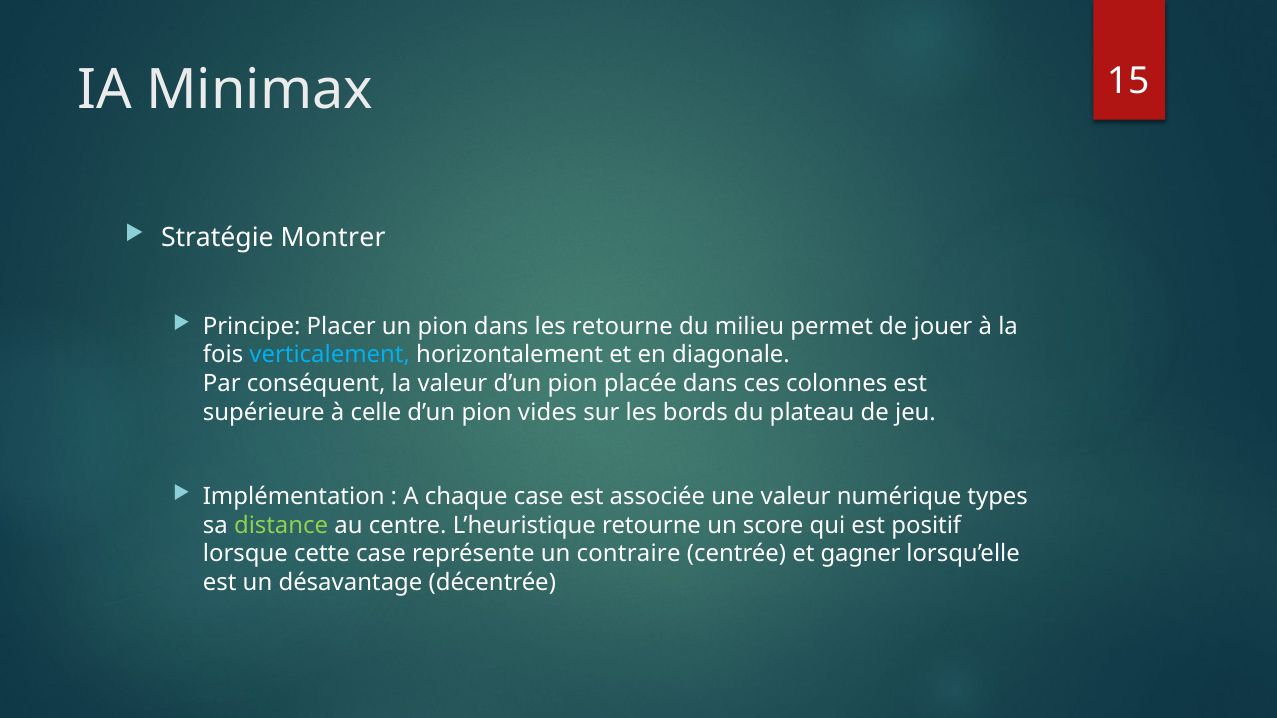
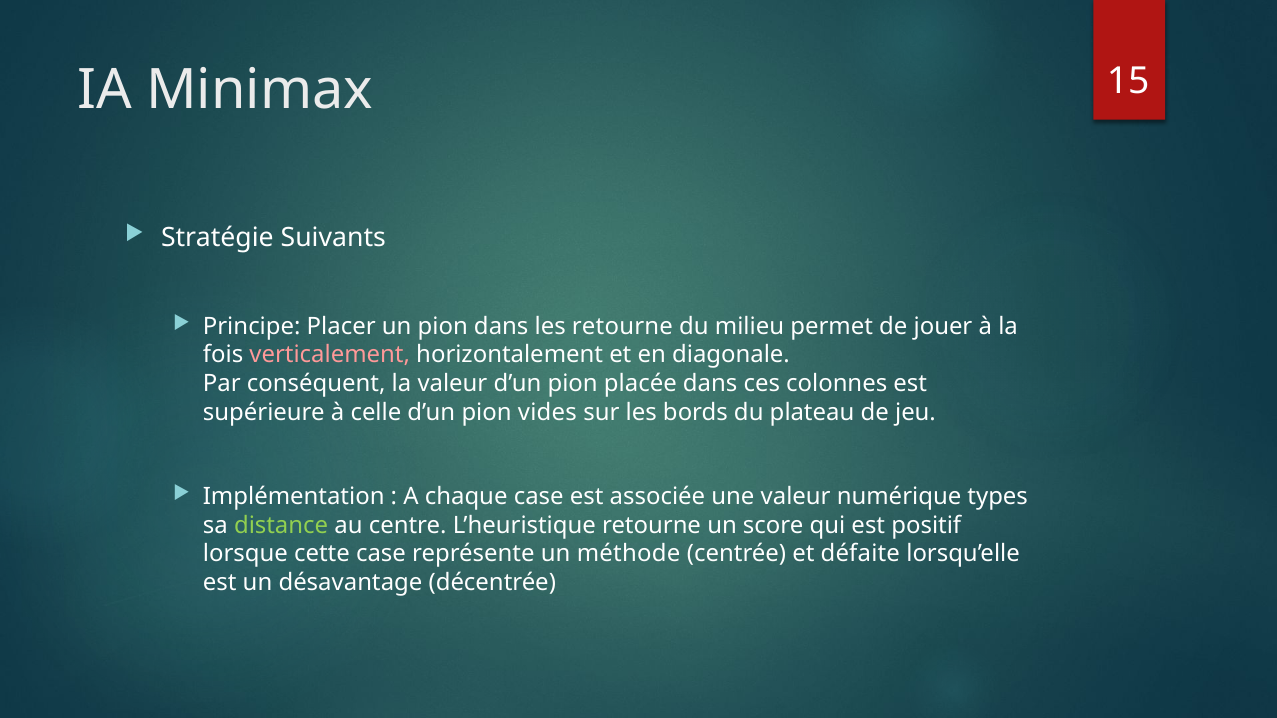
Montrer: Montrer -> Suivants
verticalement colour: light blue -> pink
contraire: contraire -> méthode
gagner: gagner -> défaite
